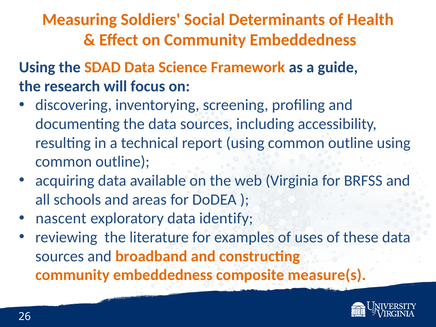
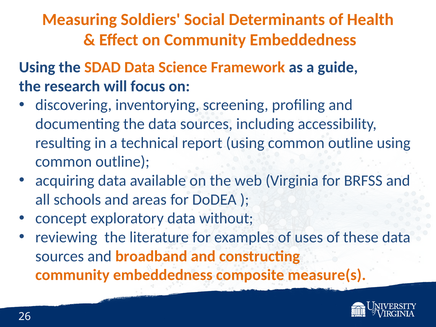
nascent: nascent -> concept
identify: identify -> without
